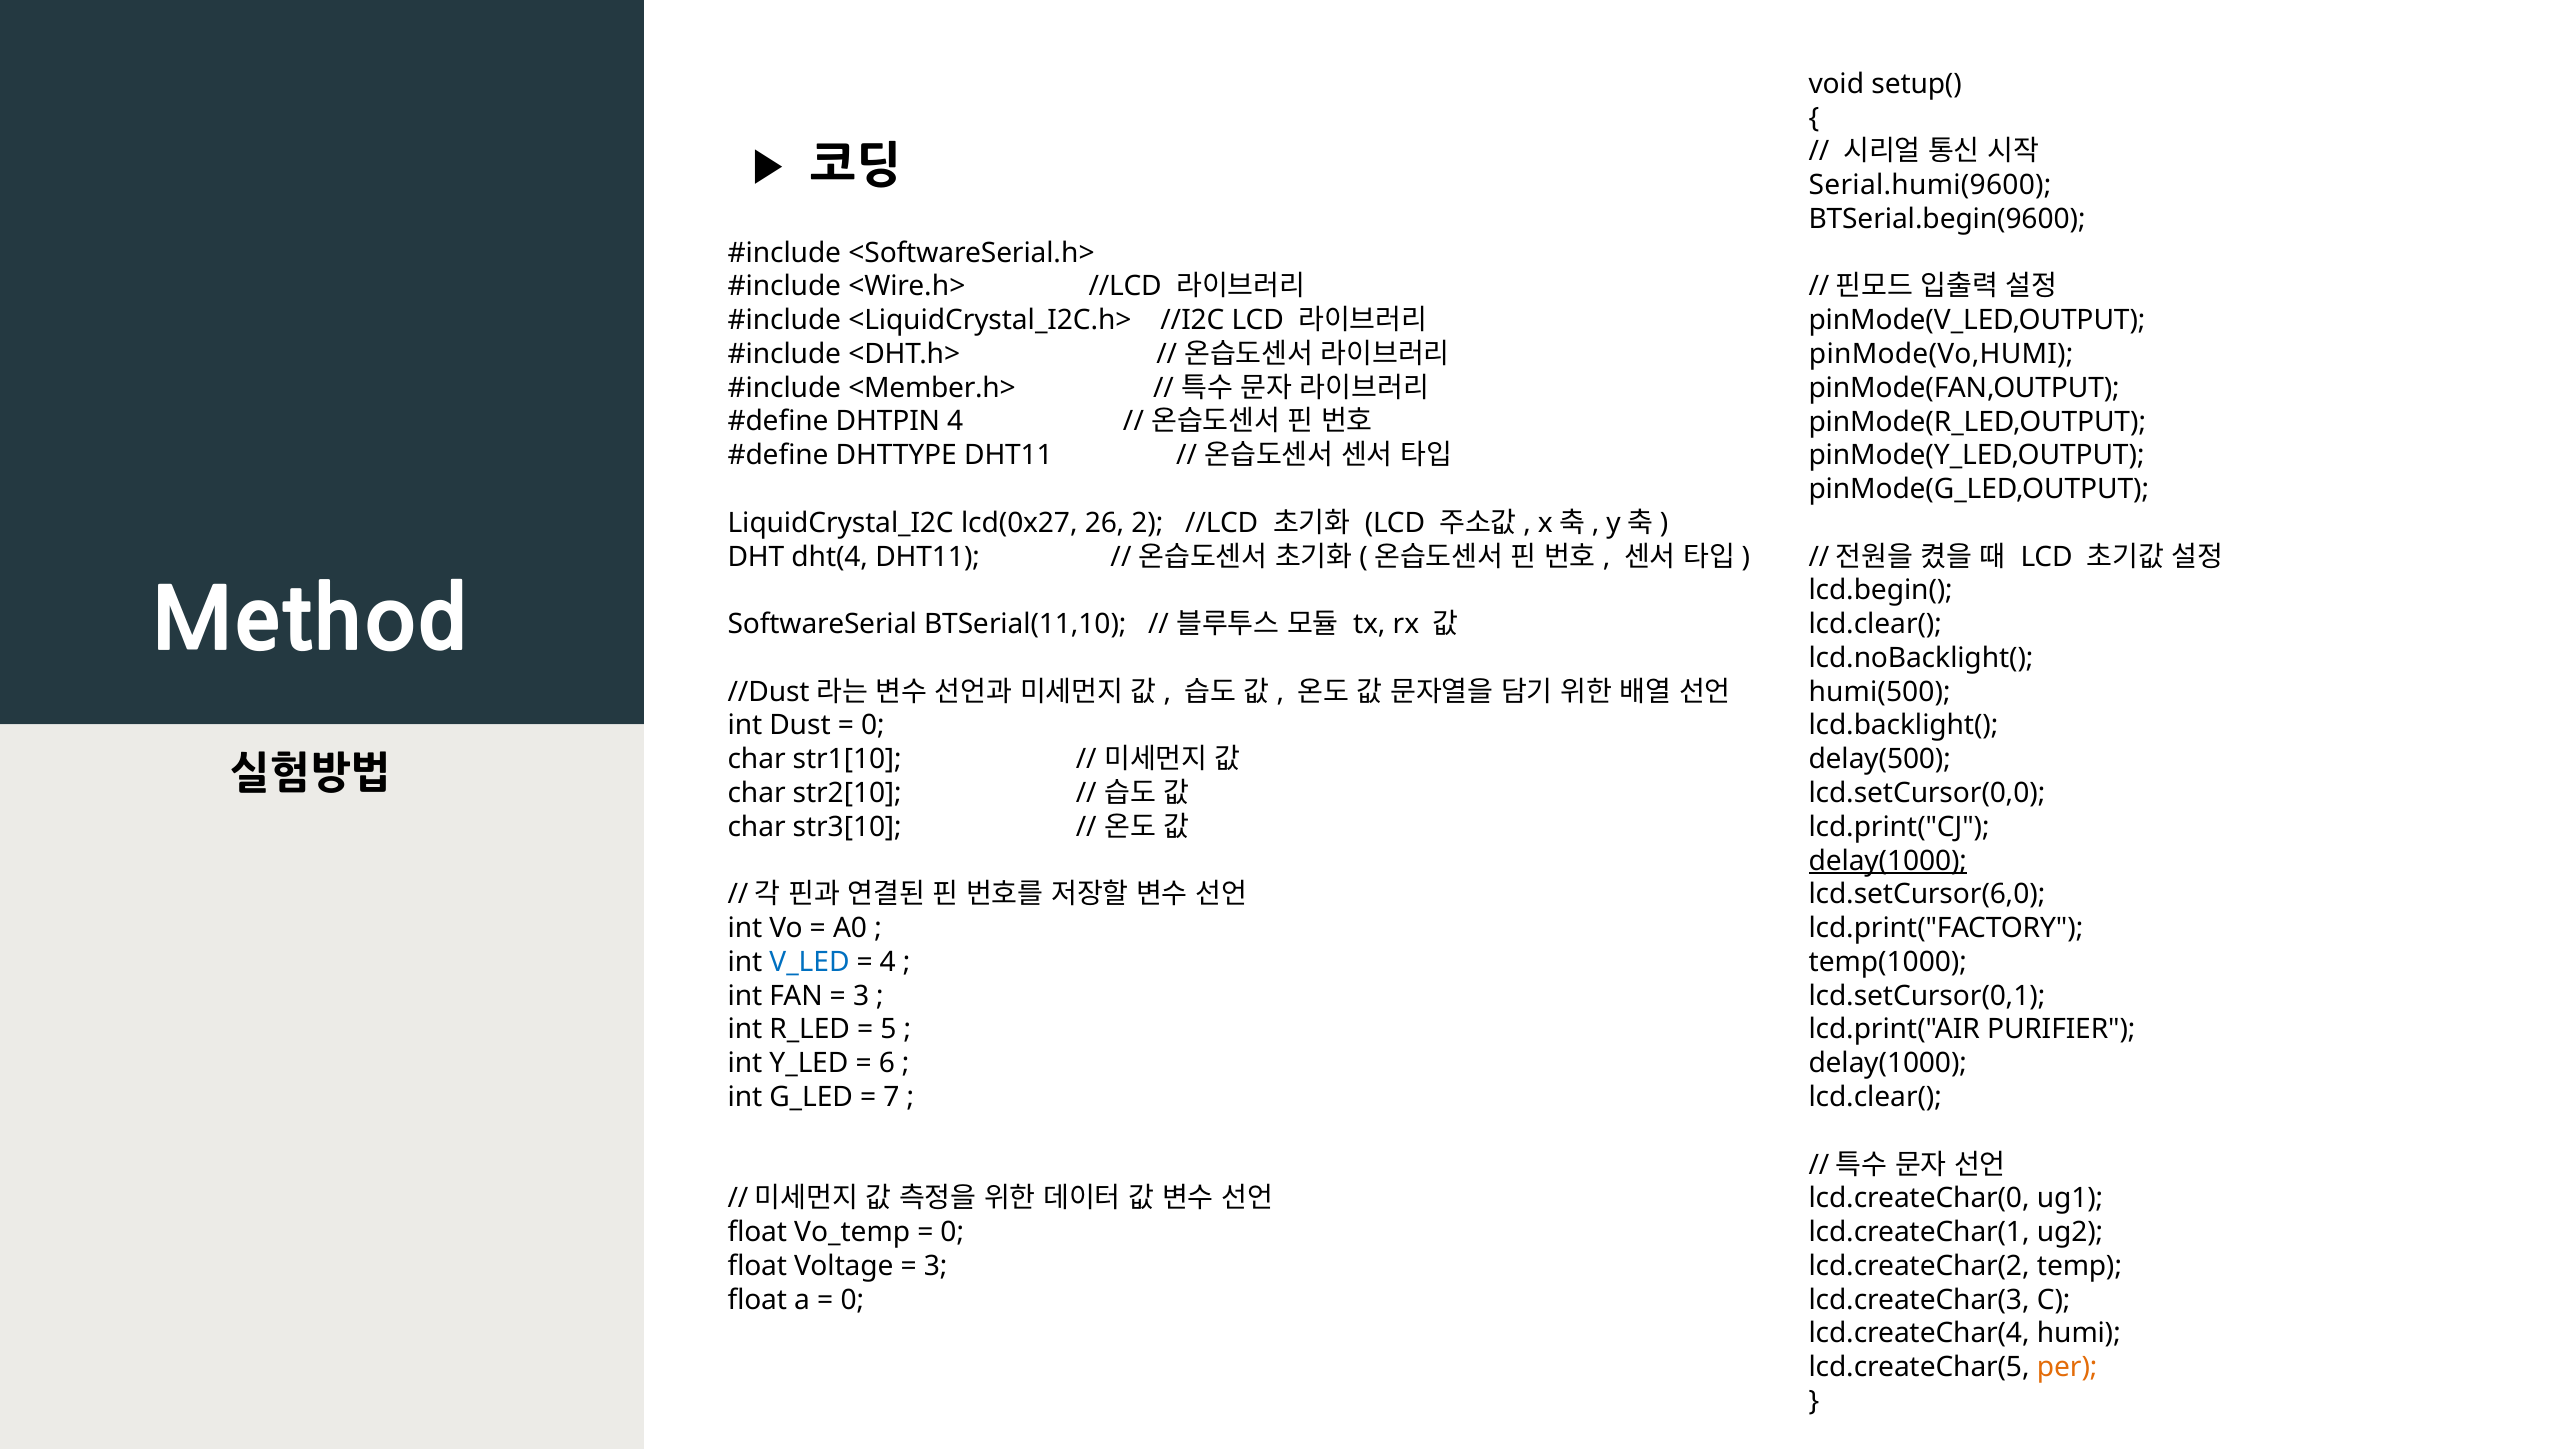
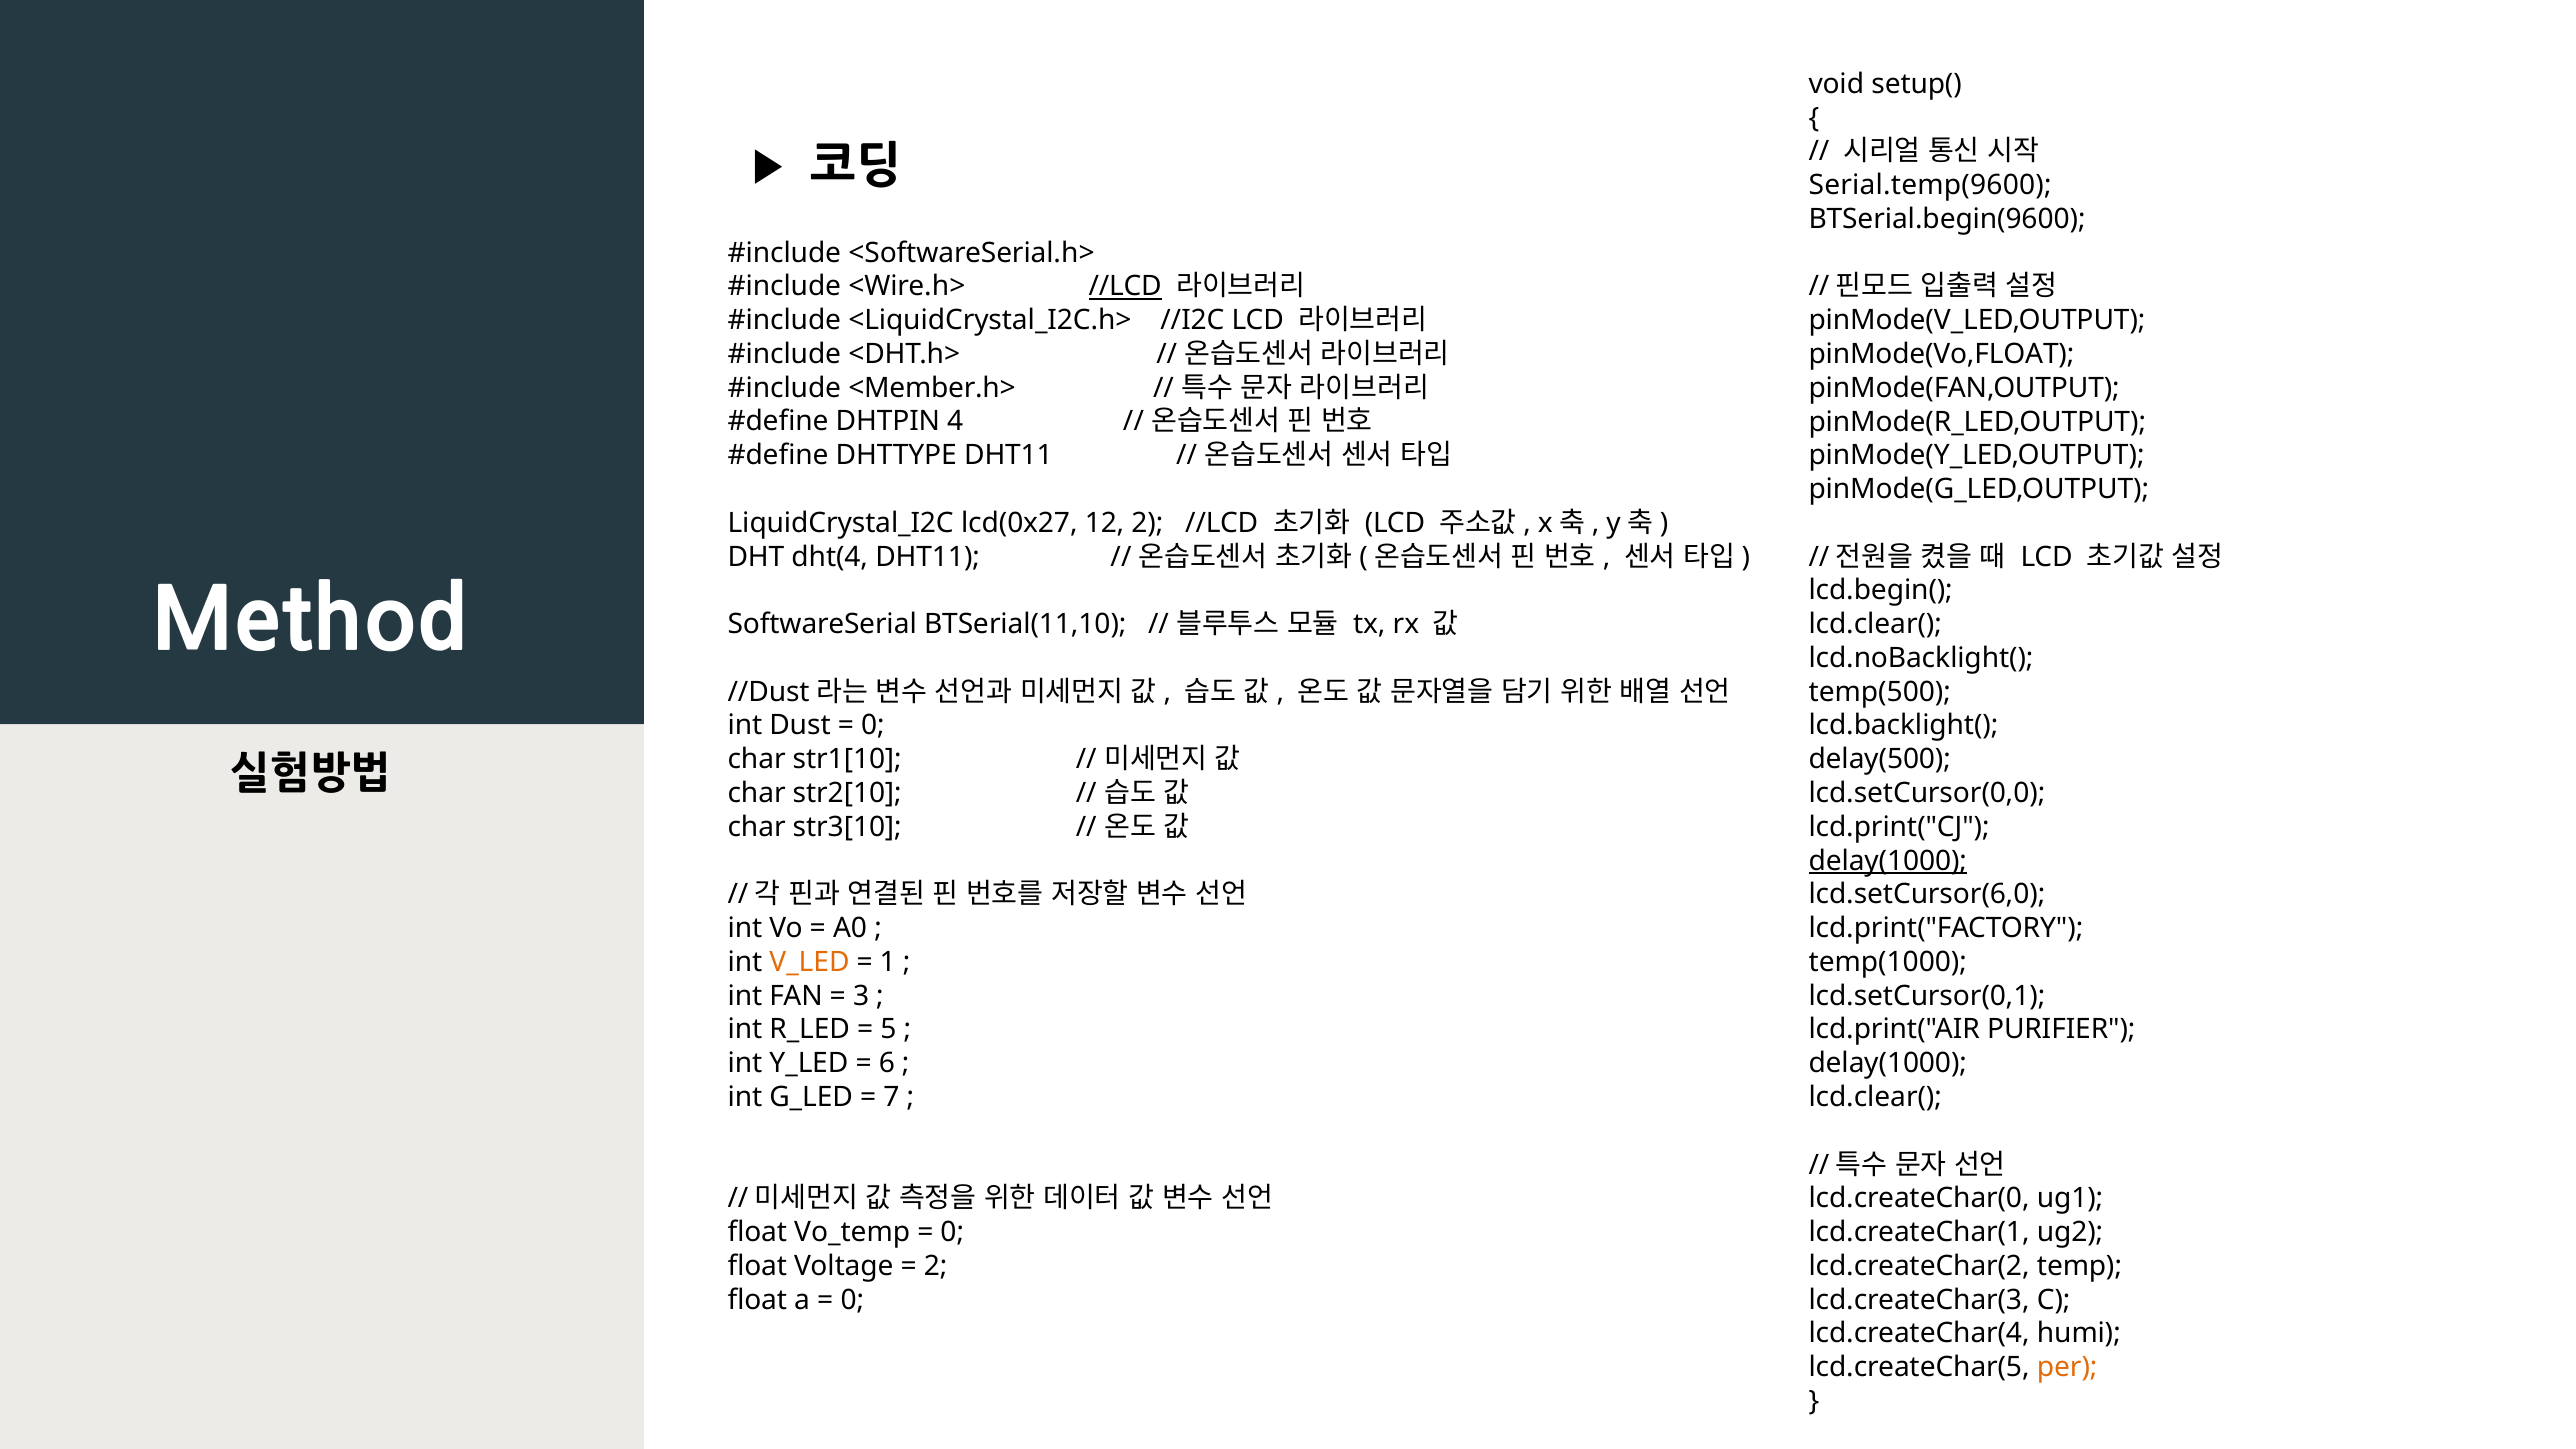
Serial.humi(9600: Serial.humi(9600 -> Serial.temp(9600
//LCD at (1125, 287) underline: none -> present
pinMode(Vo,HUMI: pinMode(Vo,HUMI -> pinMode(Vo,FLOAT
26: 26 -> 12
humi(500: humi(500 -> temp(500
V_LED colour: blue -> orange
4 at (888, 962): 4 -> 1
3 at (936, 1266): 3 -> 2
